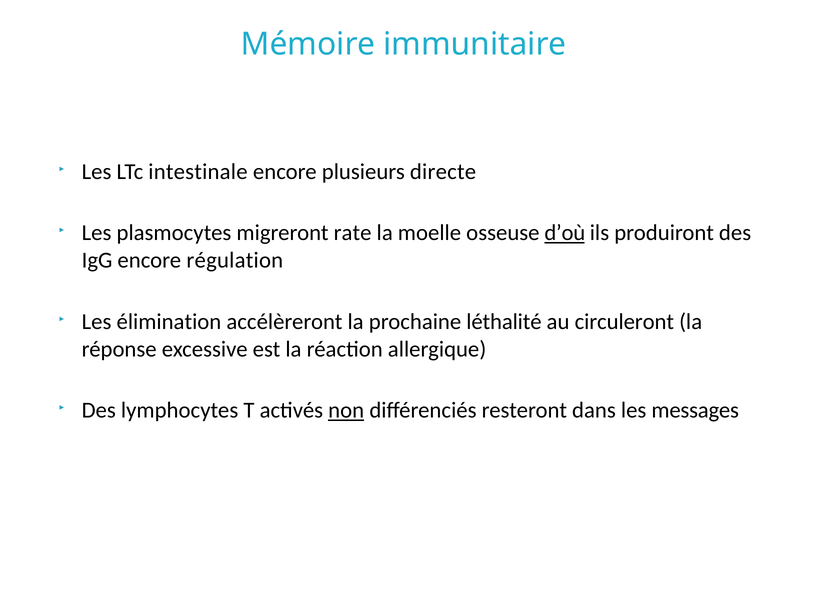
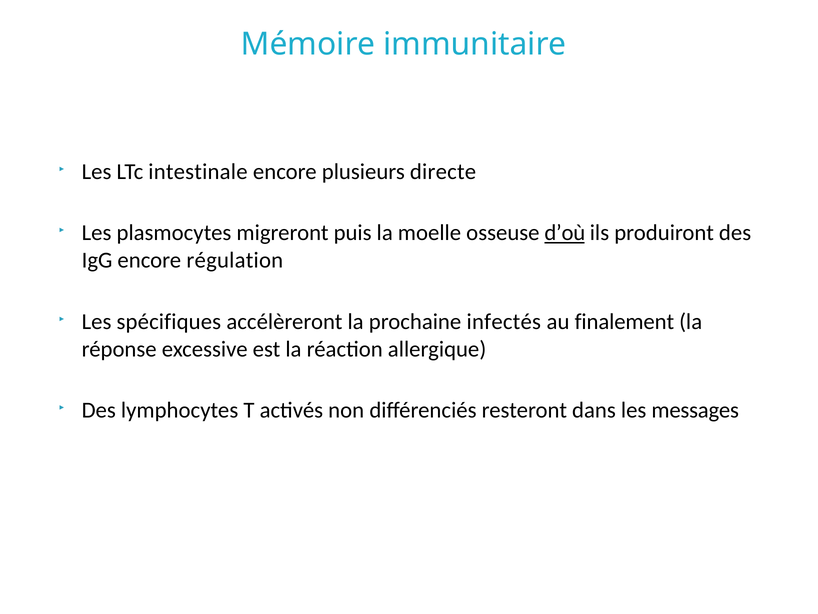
rate: rate -> puis
élimination: élimination -> spécifiques
léthalité: léthalité -> infectés
circuleront: circuleront -> finalement
non underline: present -> none
